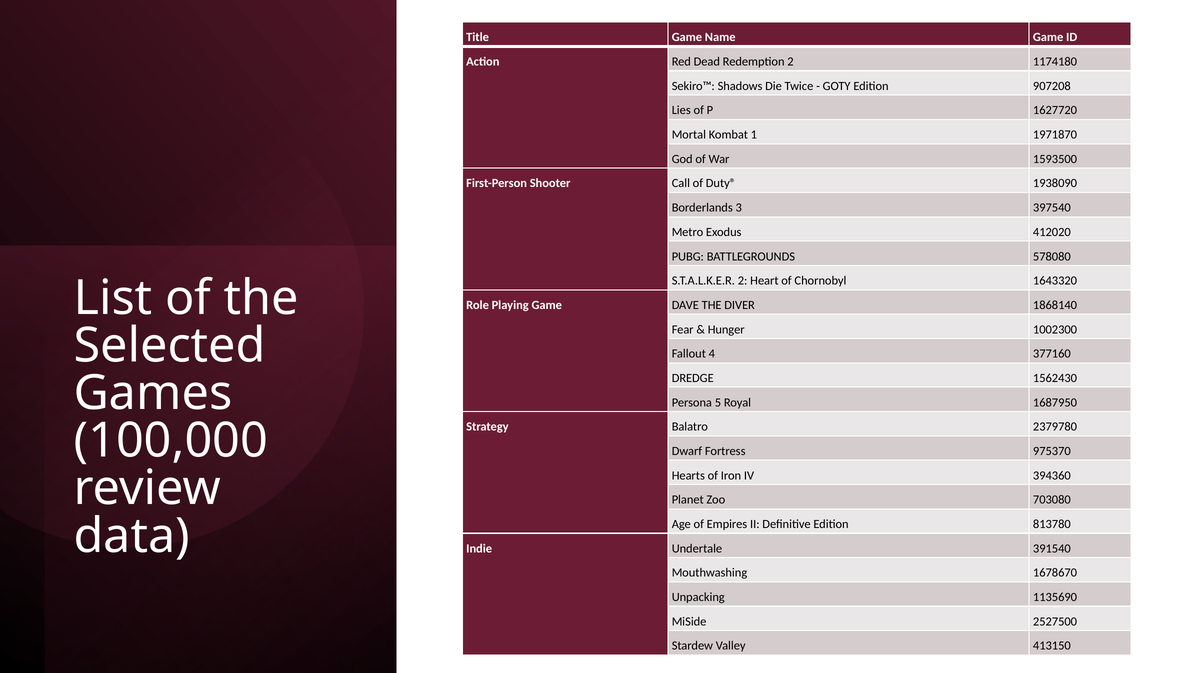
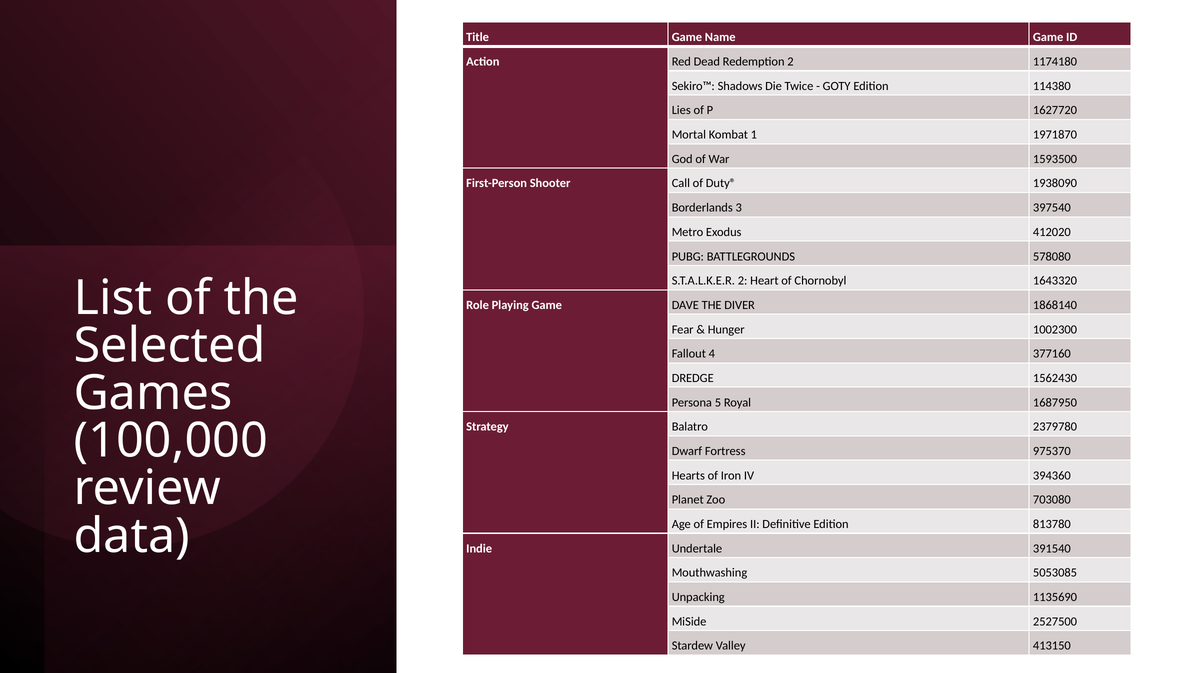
907208: 907208 -> 114380
1678670: 1678670 -> 5053085
